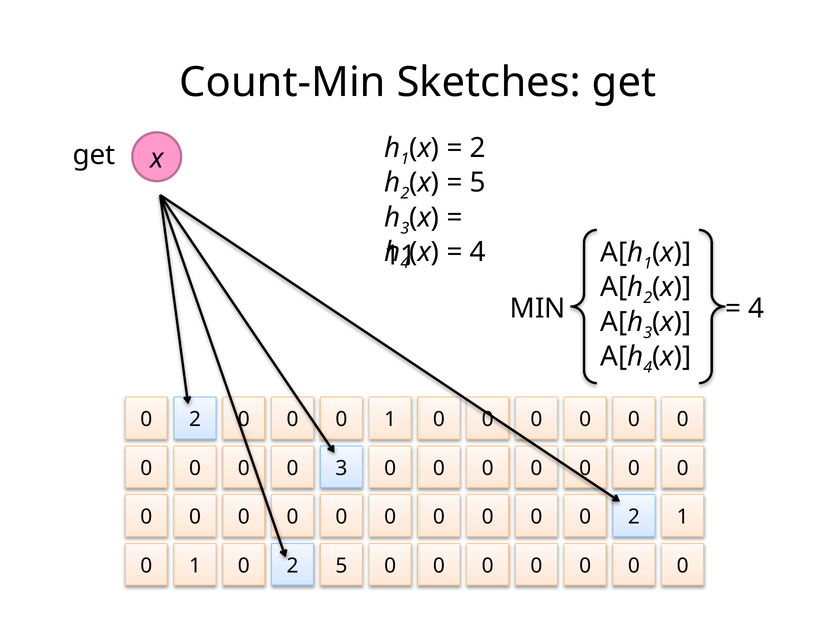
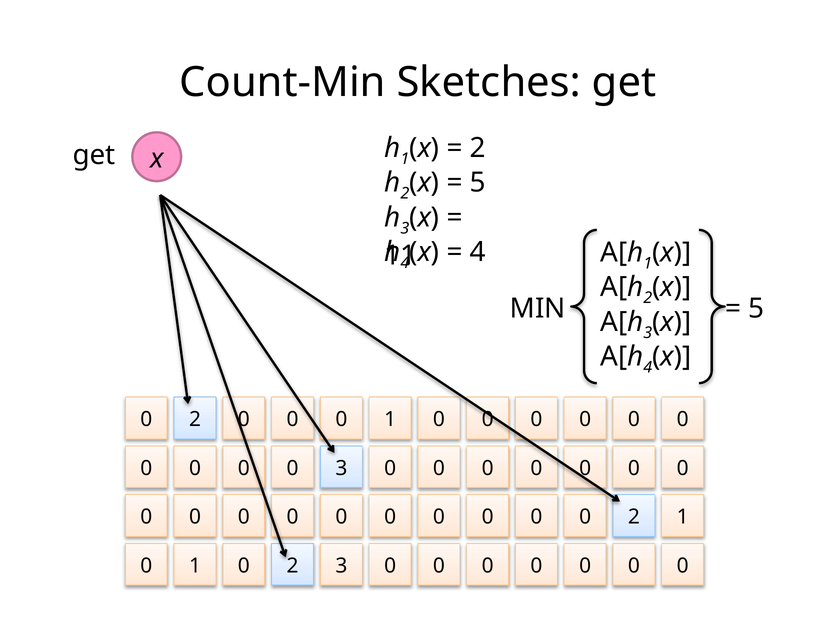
4 at (756, 308): 4 -> 5
2 5: 5 -> 3
